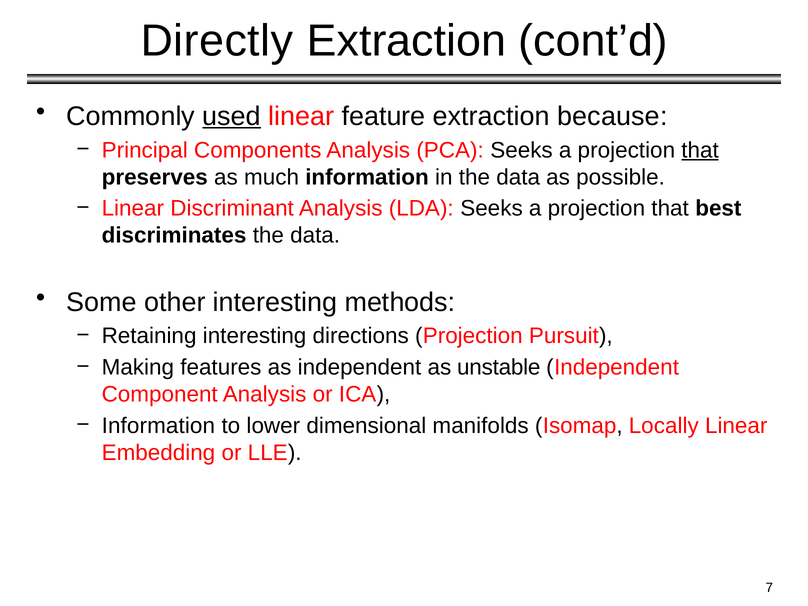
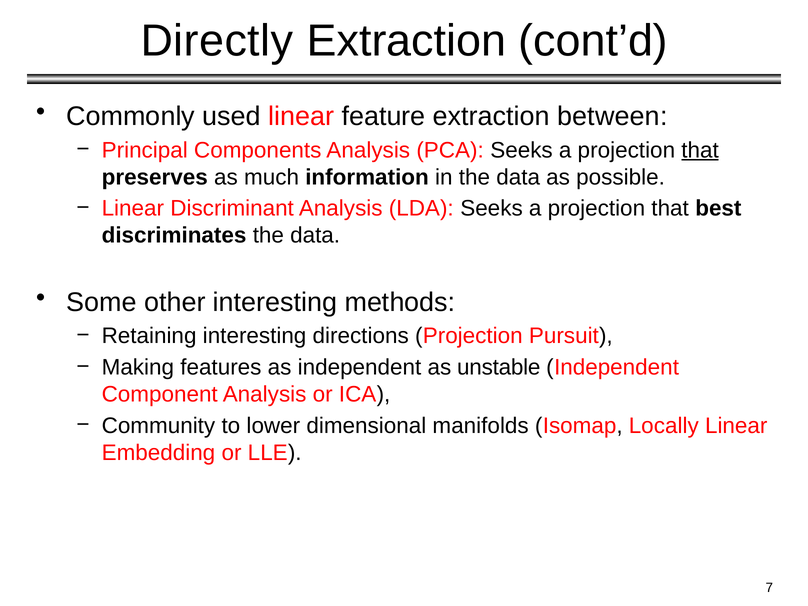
used underline: present -> none
because: because -> between
Information at (158, 426): Information -> Community
